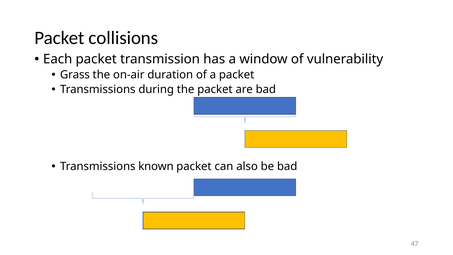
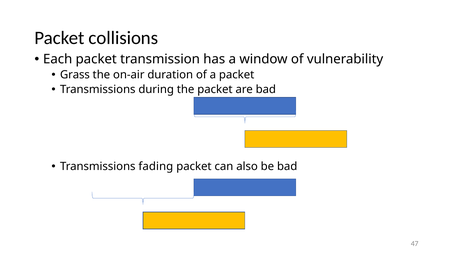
known: known -> fading
